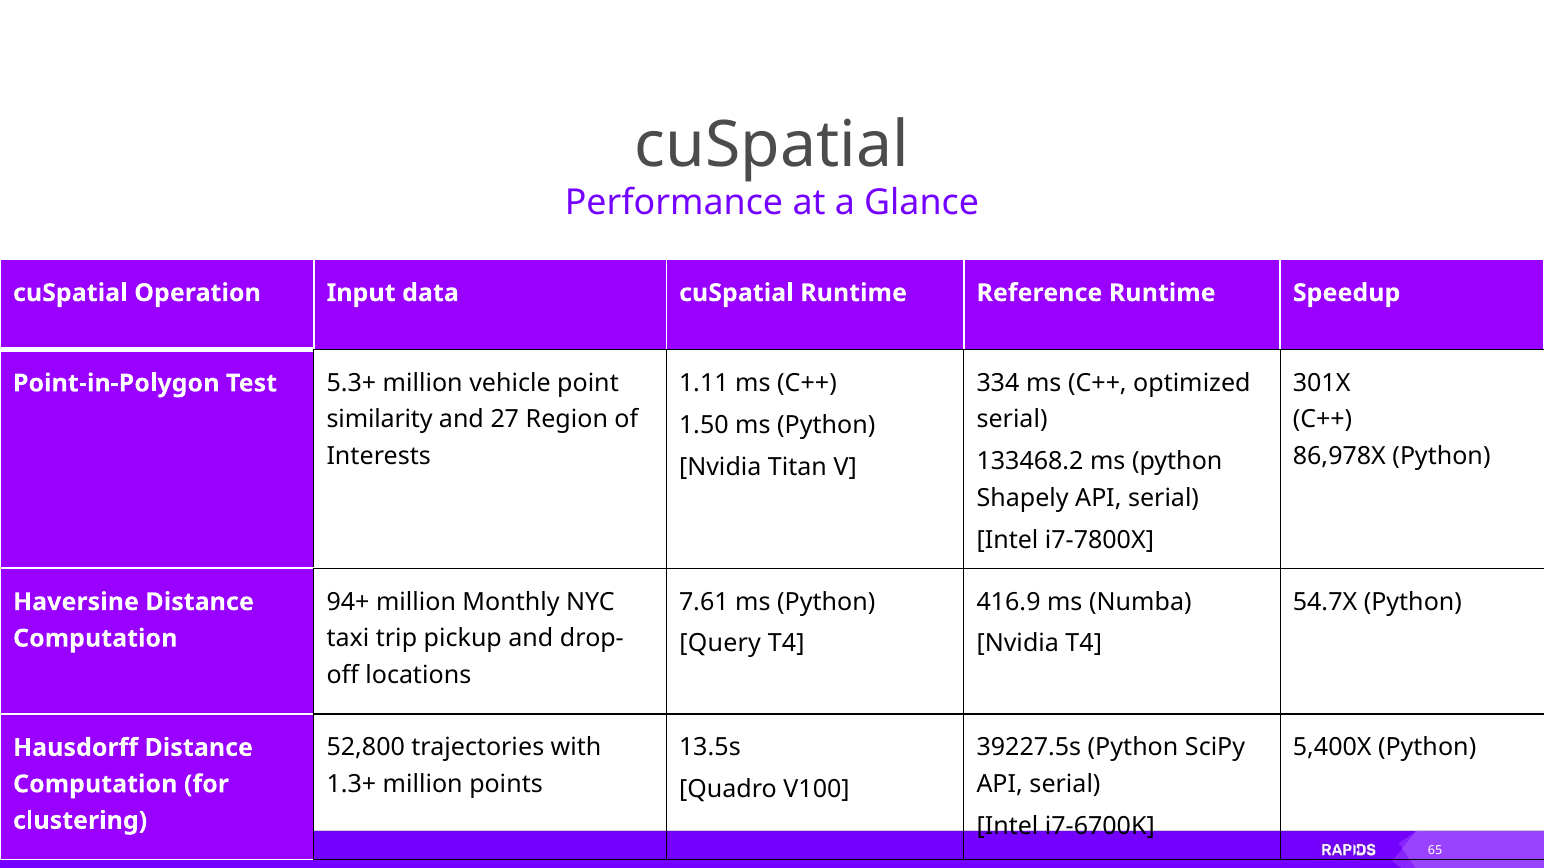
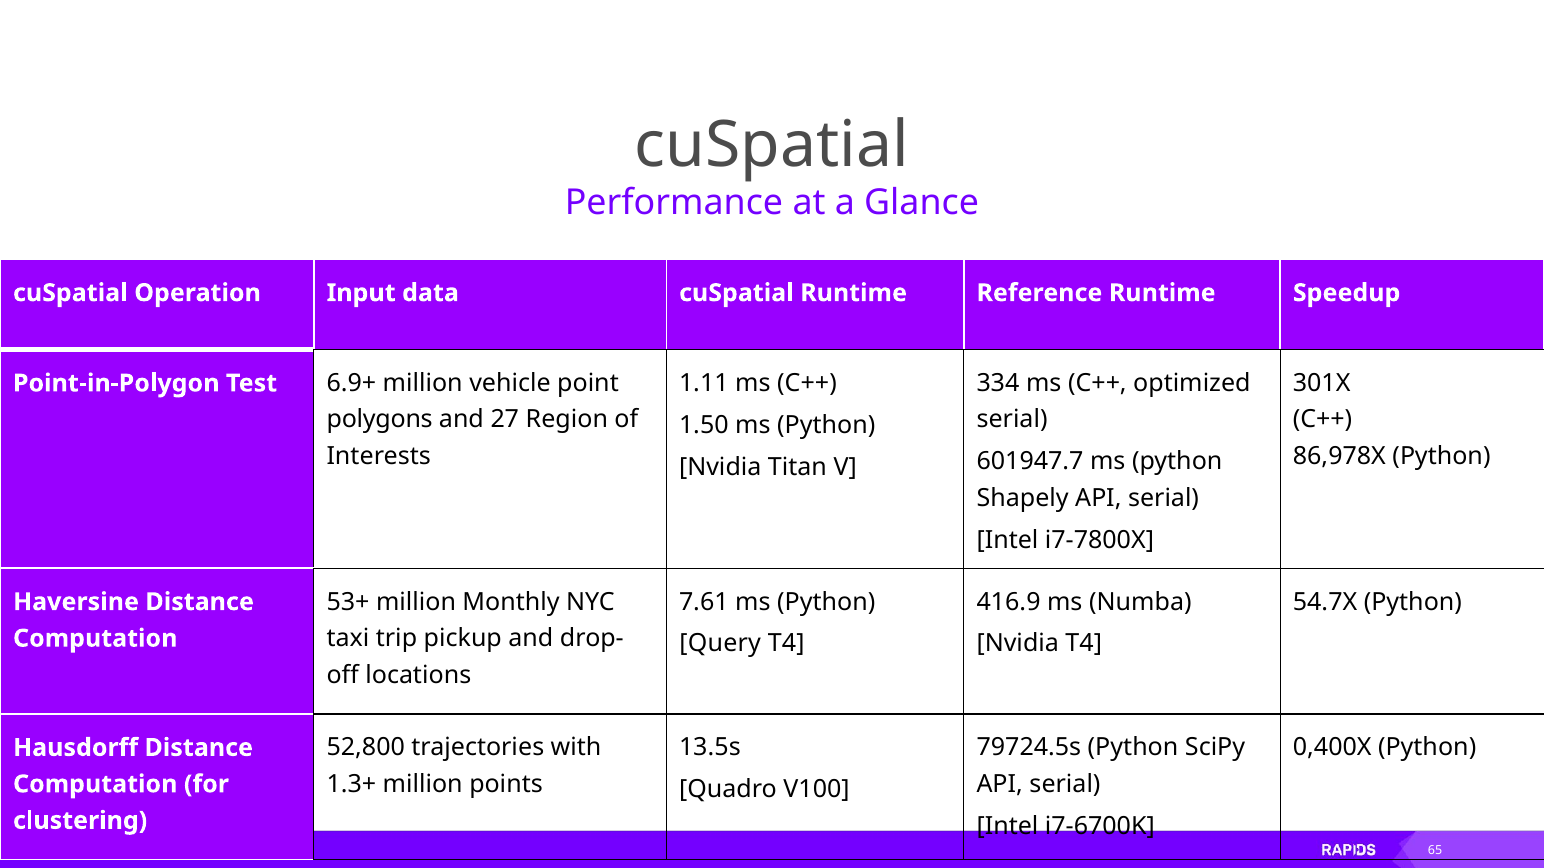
5.3+: 5.3+ -> 6.9+
similarity: similarity -> polygons
133468.2: 133468.2 -> 601947.7
94+: 94+ -> 53+
39227.5s: 39227.5s -> 79724.5s
5,400X: 5,400X -> 0,400X
